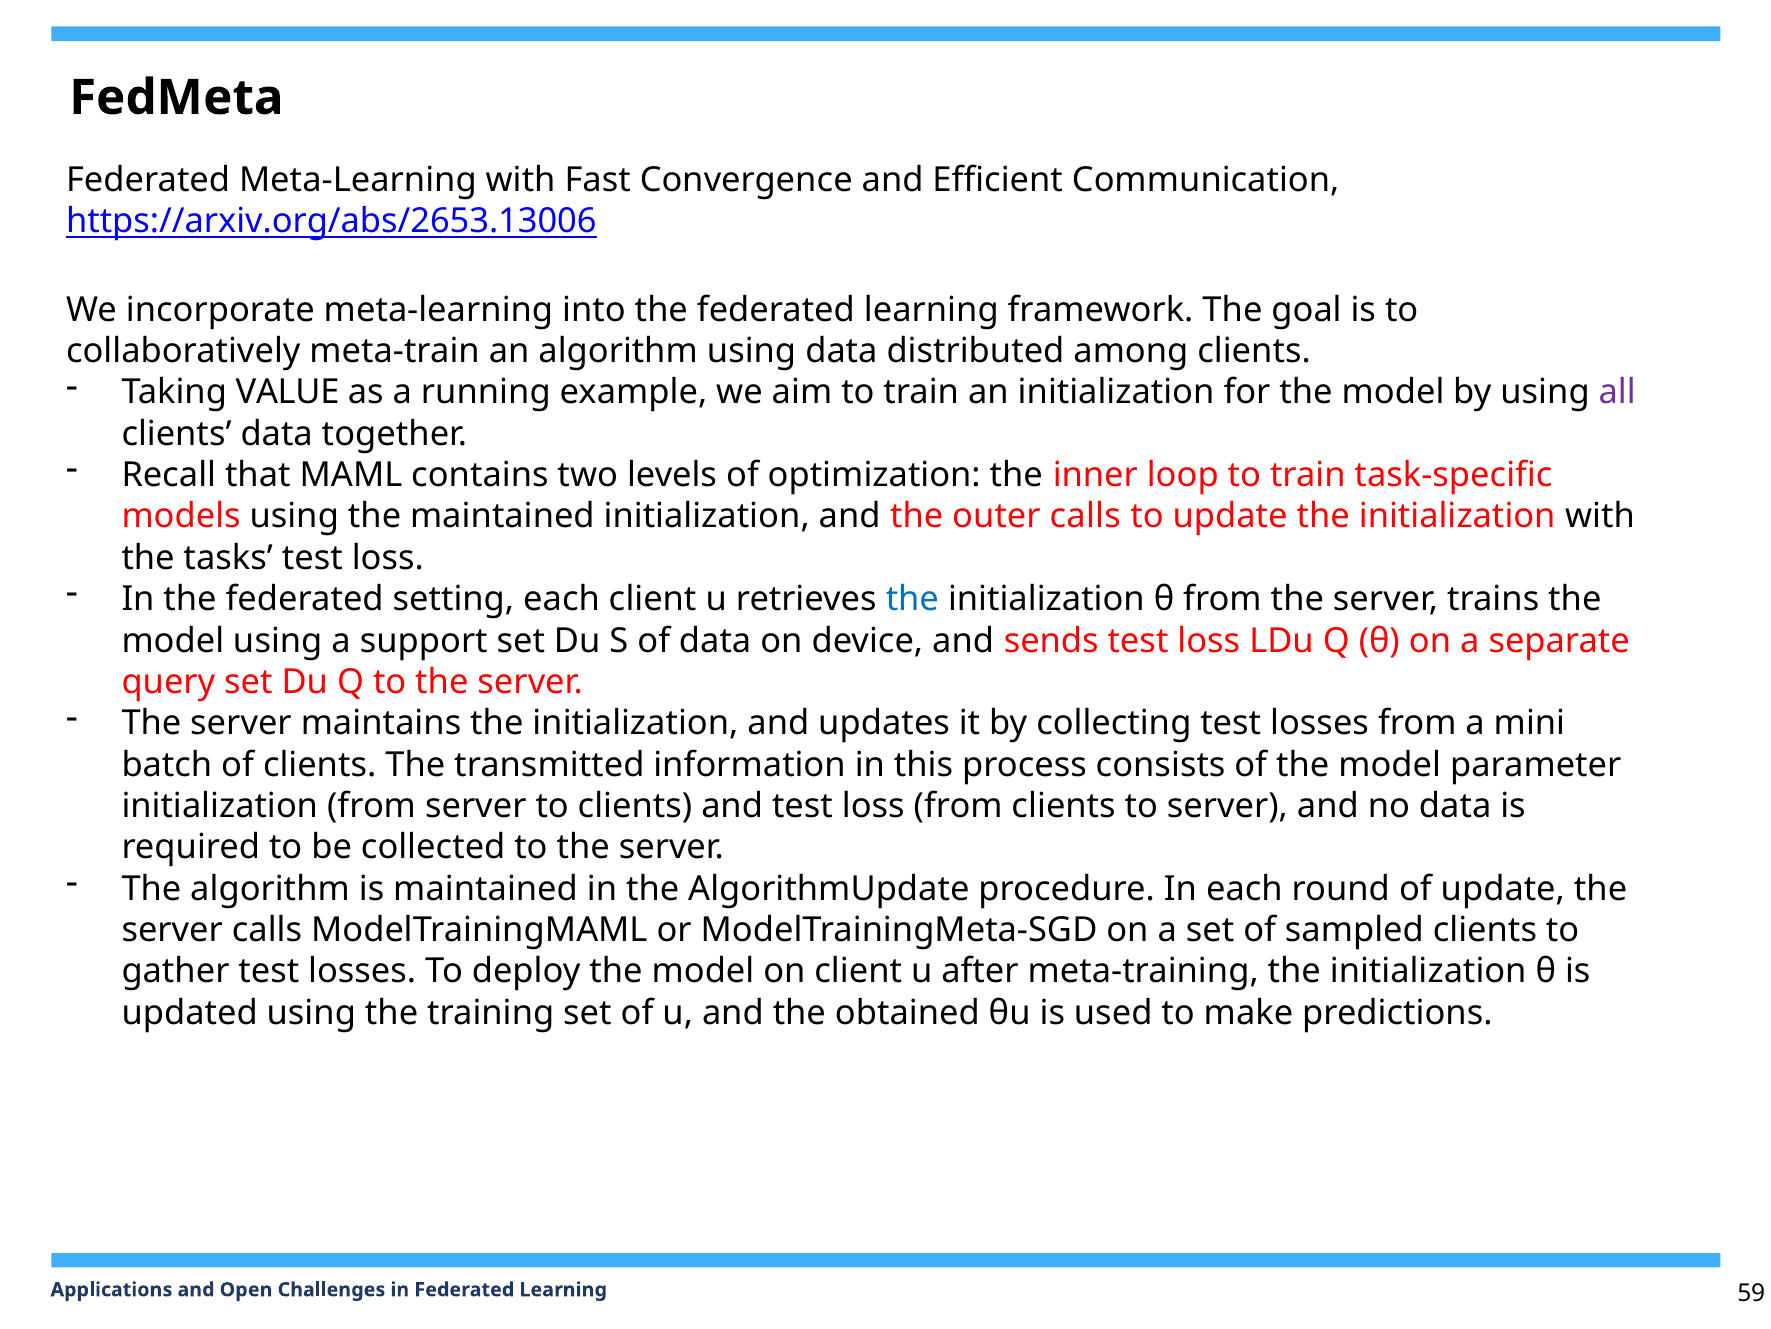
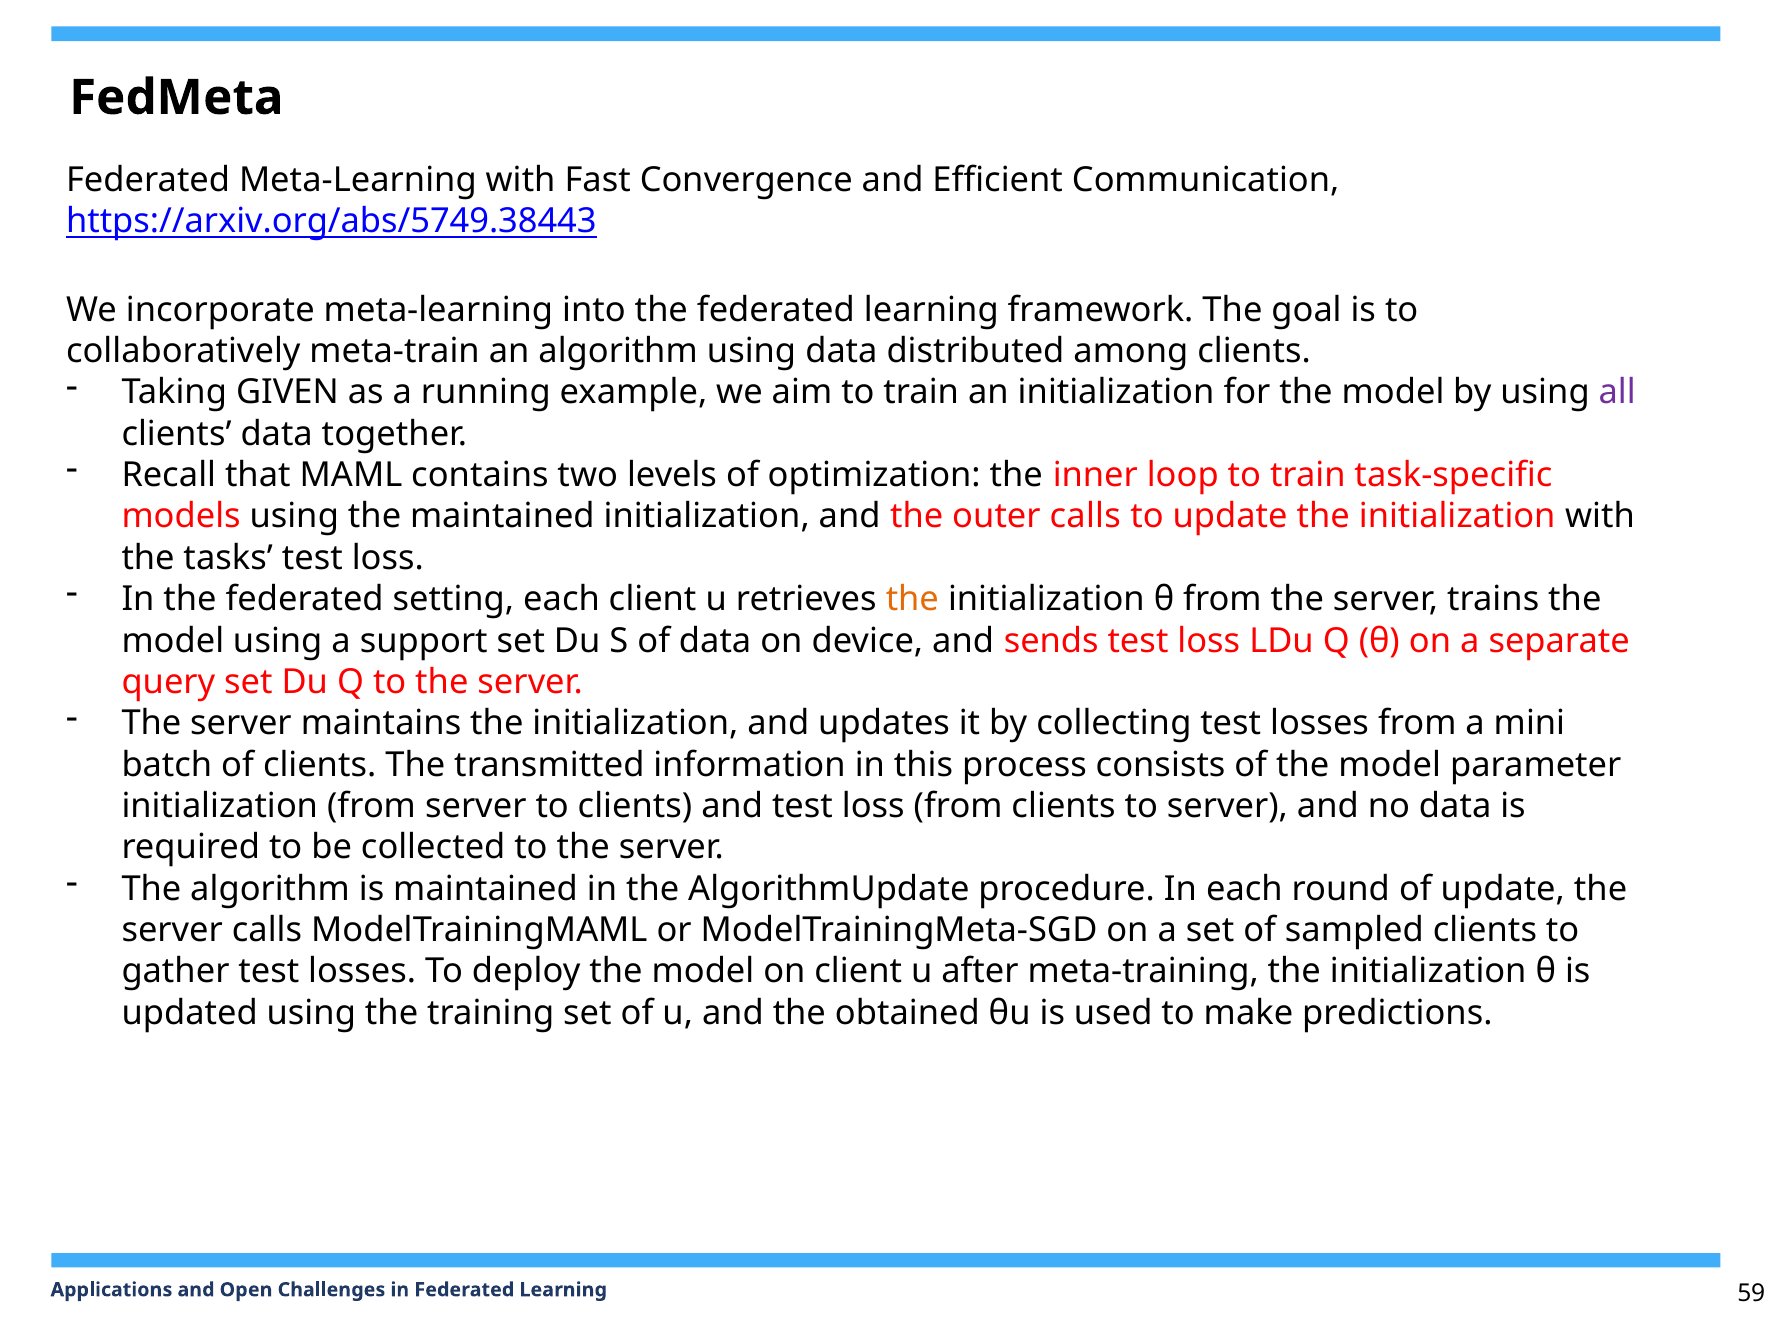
https://arxiv.org/abs/2653.13006: https://arxiv.org/abs/2653.13006 -> https://arxiv.org/abs/5749.38443
VALUE: VALUE -> GIVEN
the at (912, 599) colour: blue -> orange
